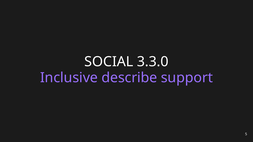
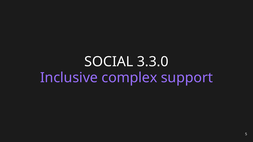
describe: describe -> complex
